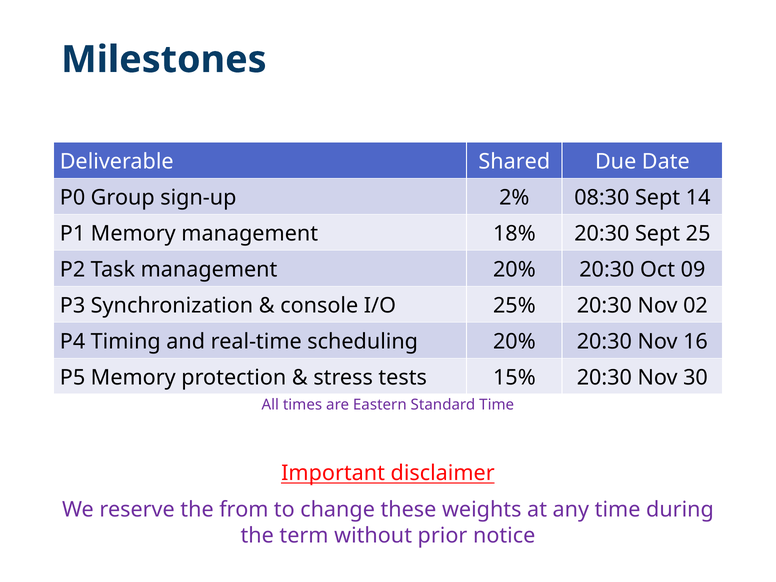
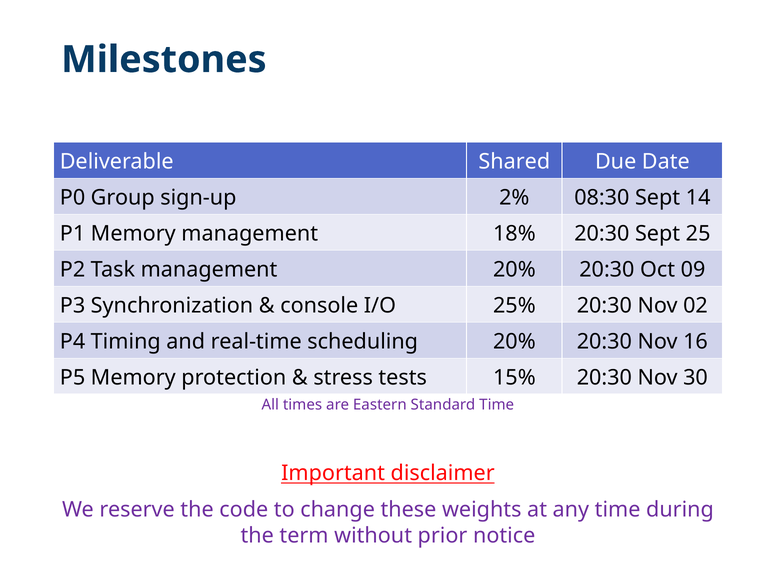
from: from -> code
